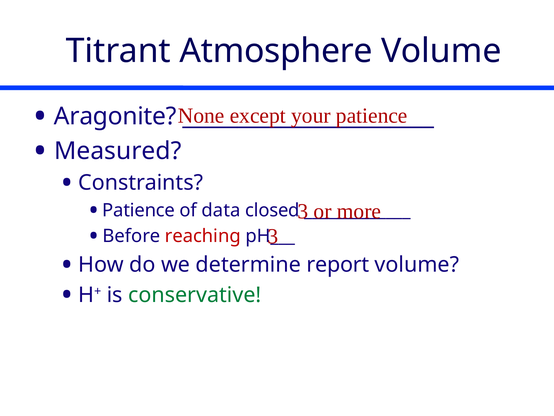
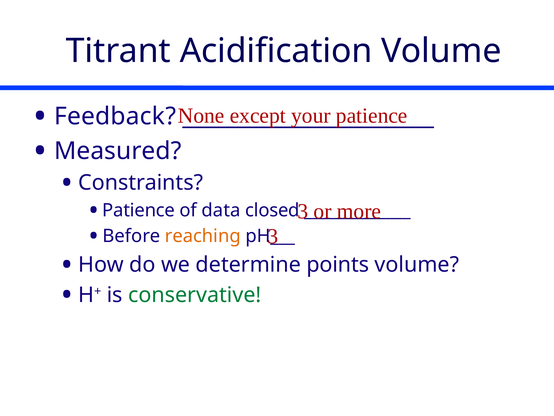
Atmosphere: Atmosphere -> Acidification
Aragonite: Aragonite -> Feedback
reaching colour: red -> orange
report: report -> points
